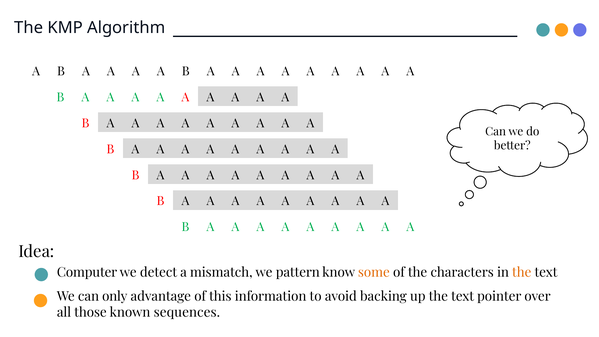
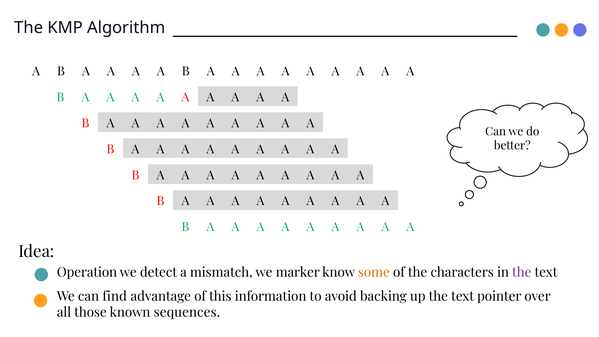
Computer: Computer -> Operation
pattern: pattern -> marker
the at (522, 272) colour: orange -> purple
only: only -> find
